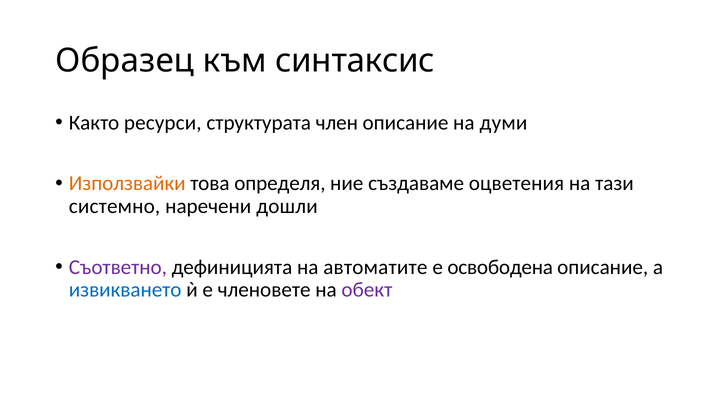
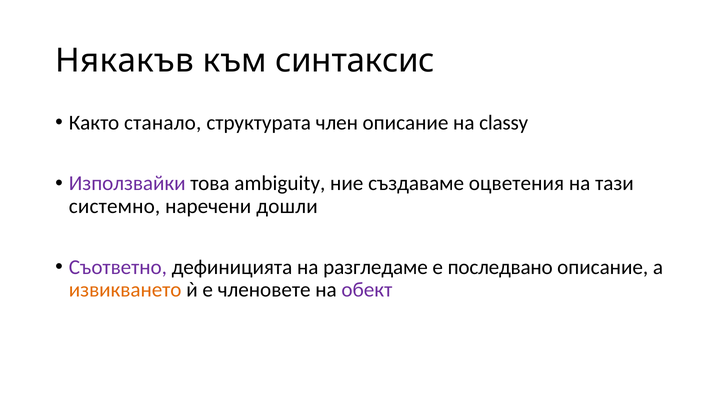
Образец: Образец -> Някакъв
ресурси: ресурси -> станало
думи: думи -> classy
Използвайки colour: orange -> purple
определя: определя -> ambiguity
автоматите: автоматите -> разгледаме
освободена: освободена -> последвано
извикването colour: blue -> orange
